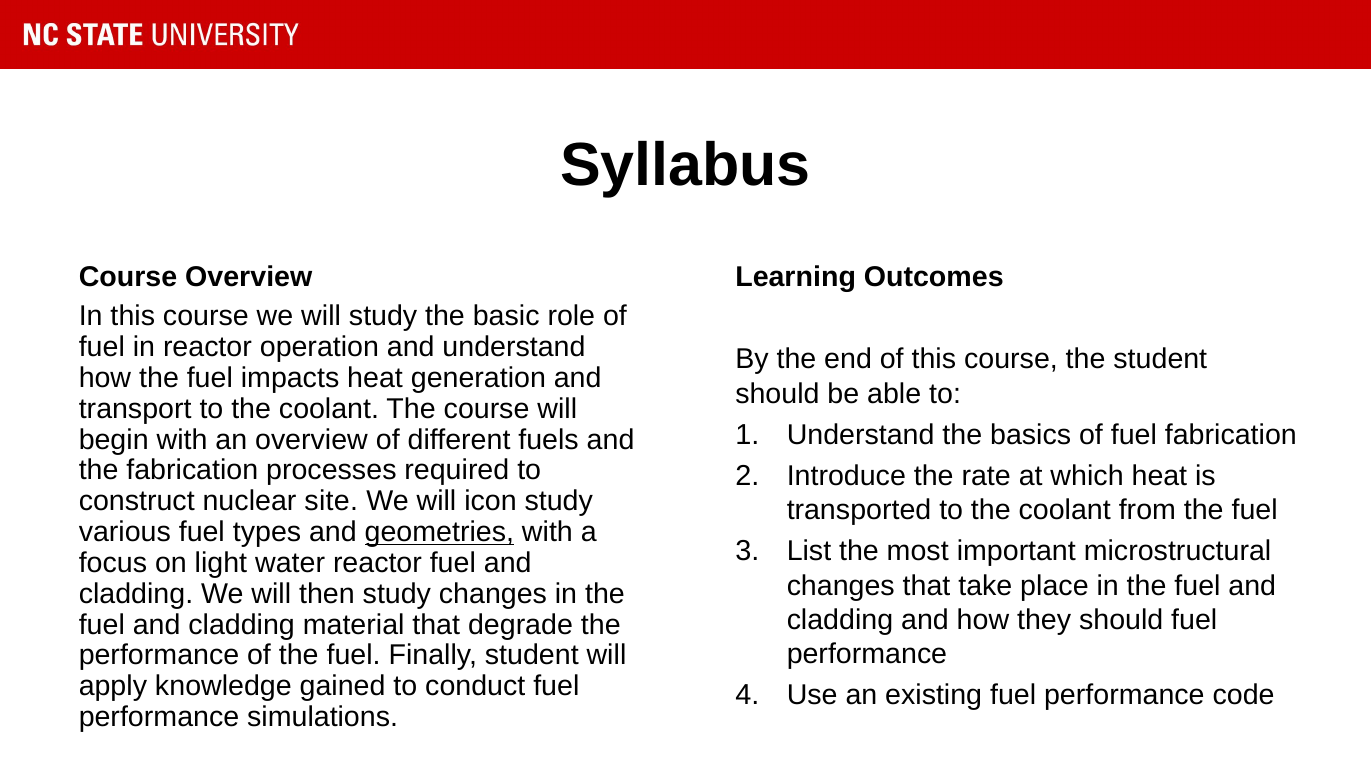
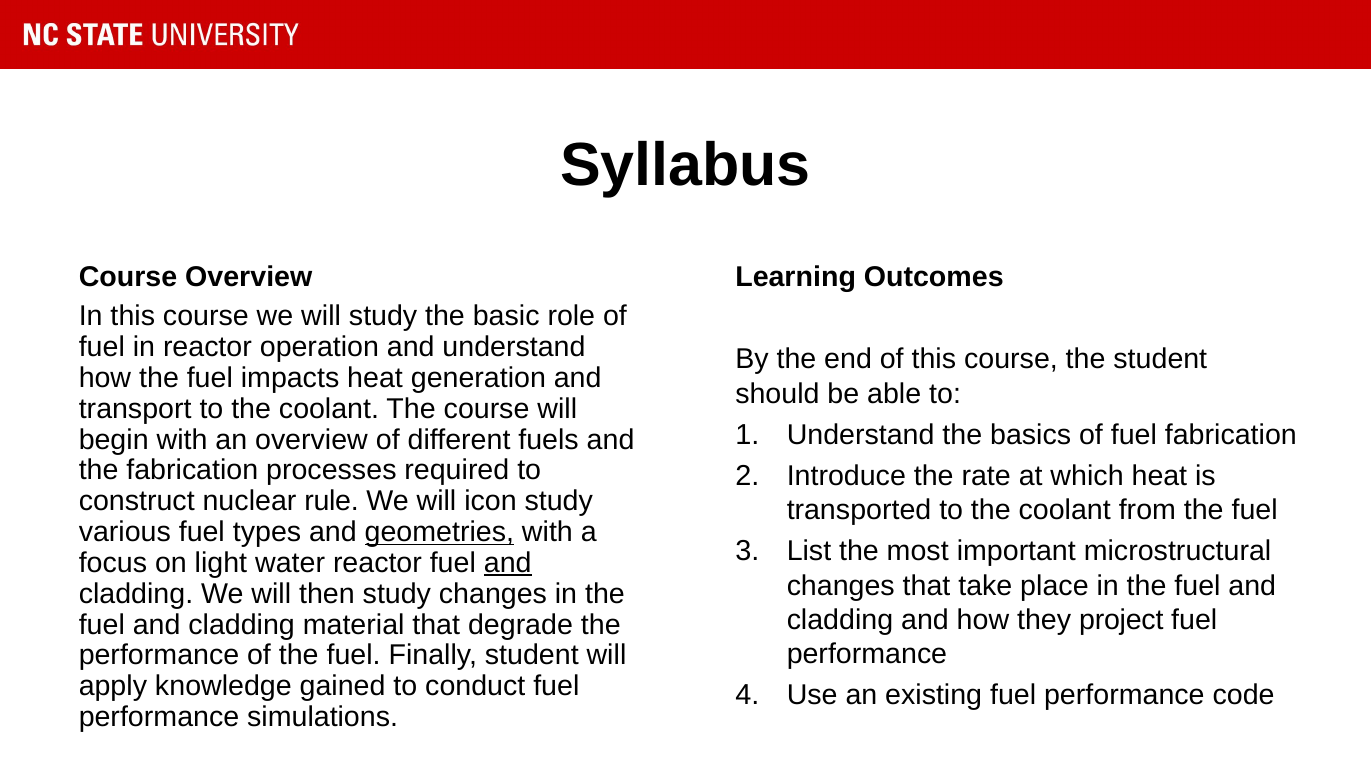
site: site -> rule
and at (508, 563) underline: none -> present
they should: should -> project
